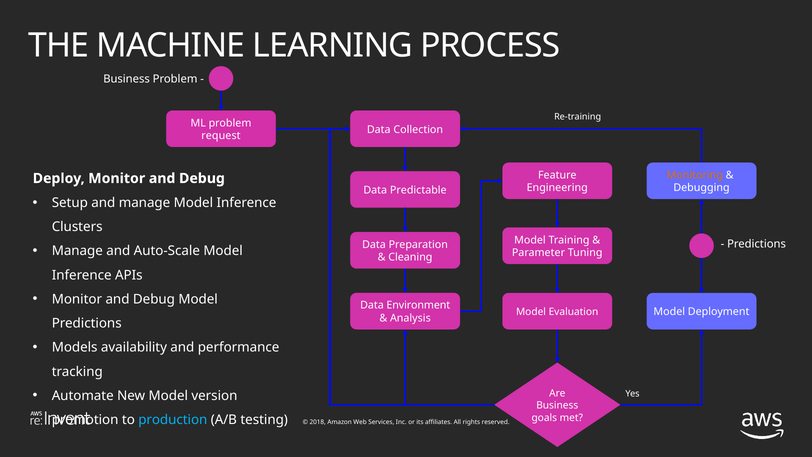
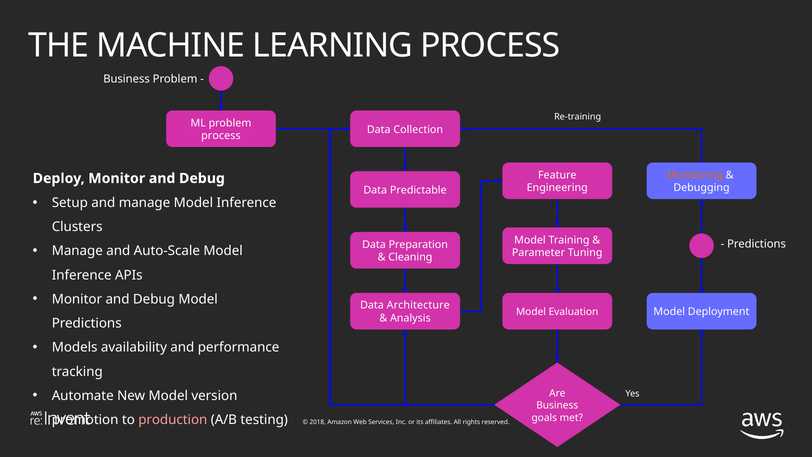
request at (221, 136): request -> process
Environment: Environment -> Architecture
production colour: light blue -> pink
